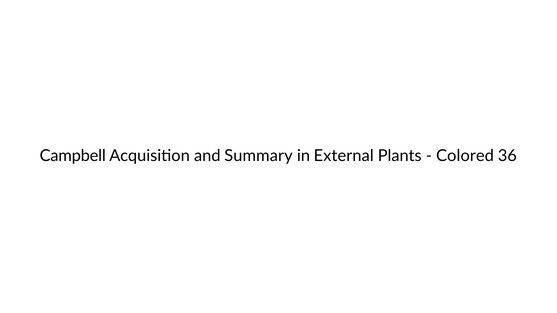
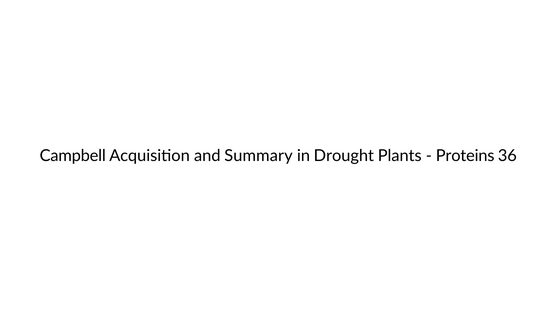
External: External -> Drought
Colored: Colored -> Proteins
